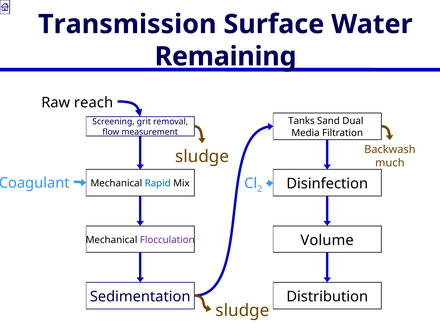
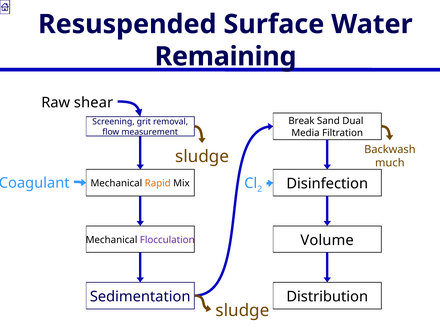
Transmission: Transmission -> Resuspended
reach: reach -> shear
Tanks: Tanks -> Break
Rapid colour: blue -> orange
